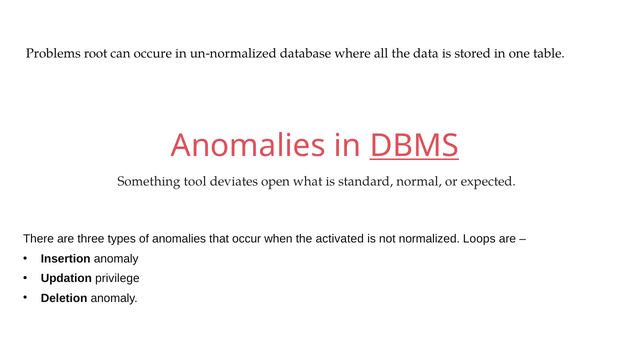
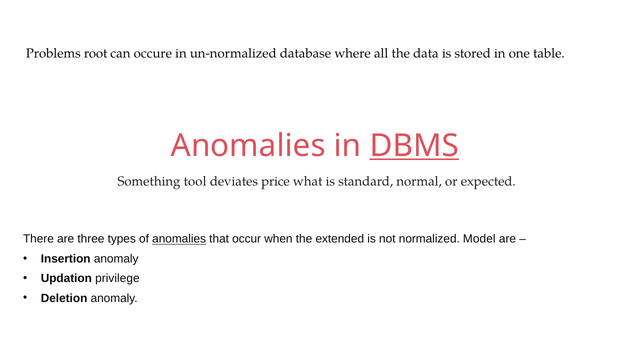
open: open -> price
anomalies at (179, 239) underline: none -> present
activated: activated -> extended
Loops: Loops -> Model
